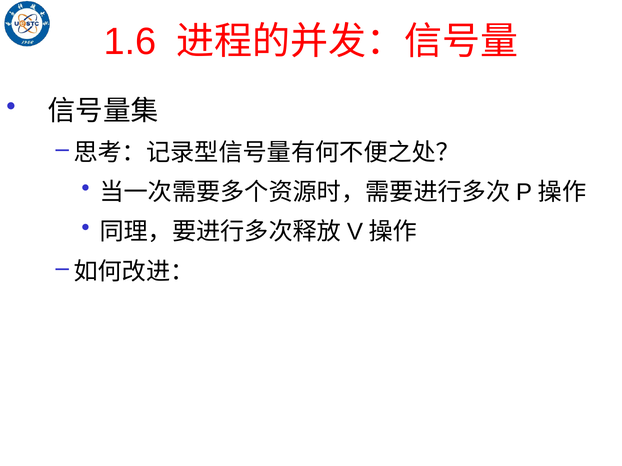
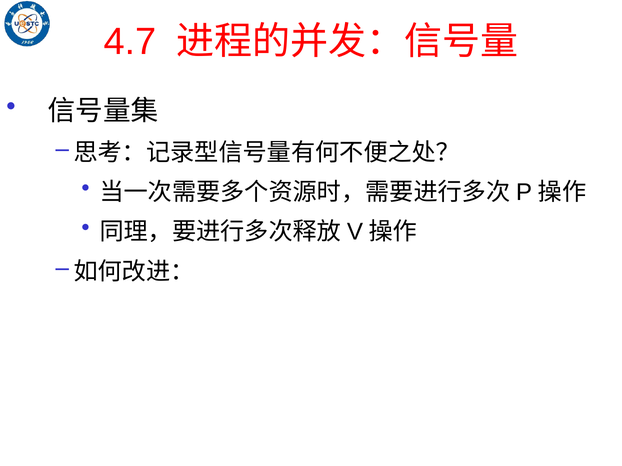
1.6: 1.6 -> 4.7
